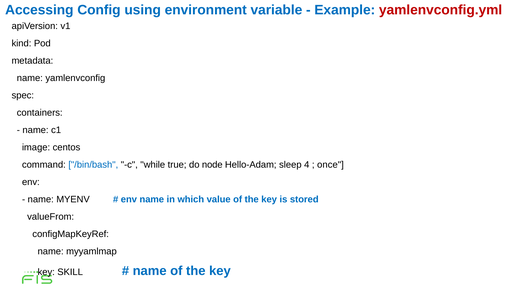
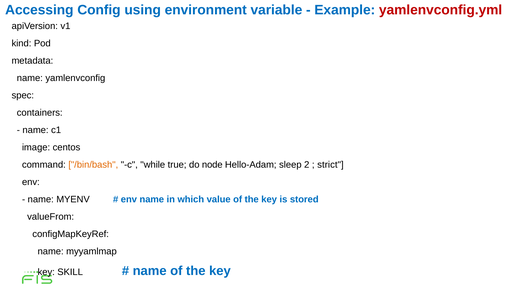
/bin/bash colour: blue -> orange
4: 4 -> 2
once: once -> strict
